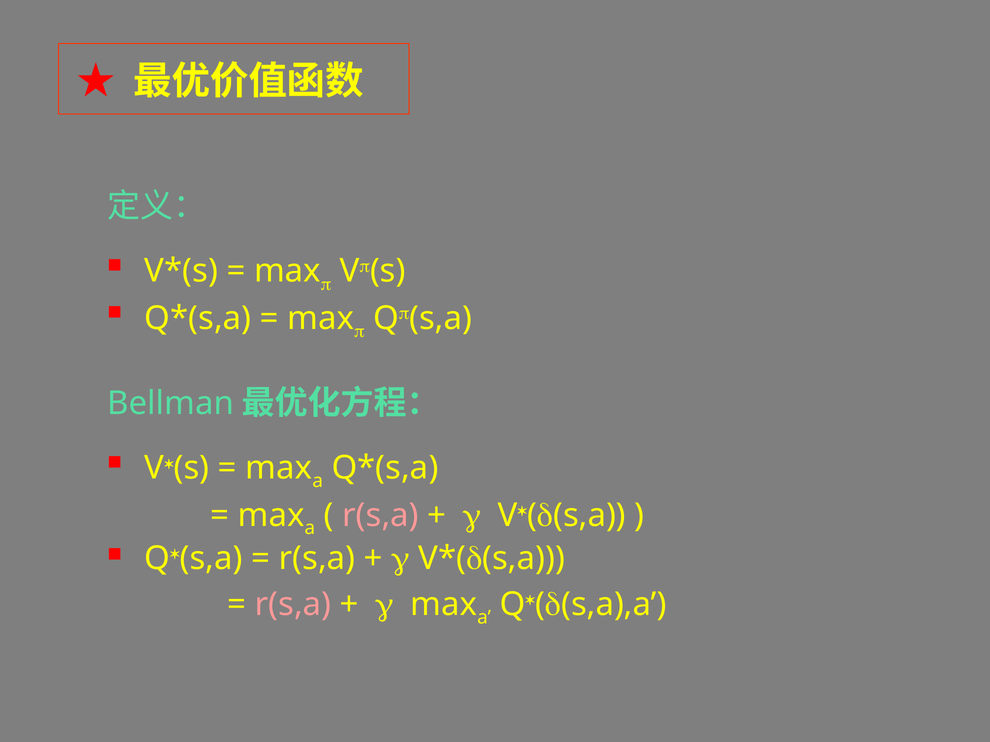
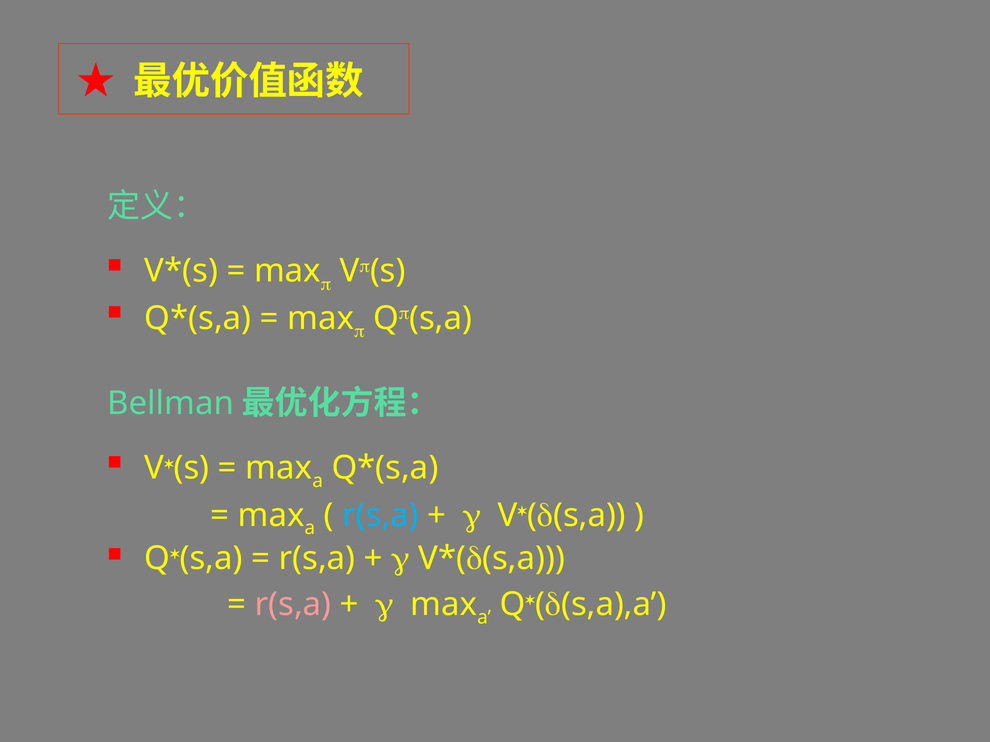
r(s,a at (381, 515) colour: pink -> light blue
